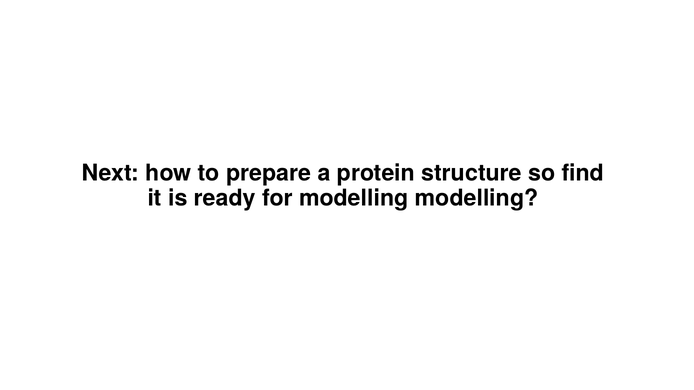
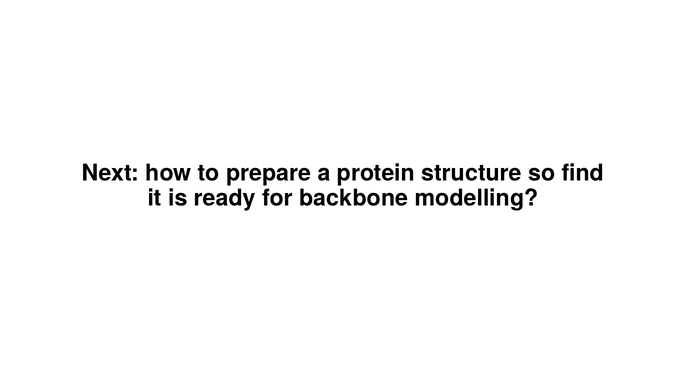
for modelling: modelling -> backbone
